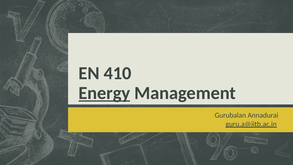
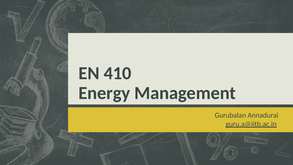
Energy underline: present -> none
